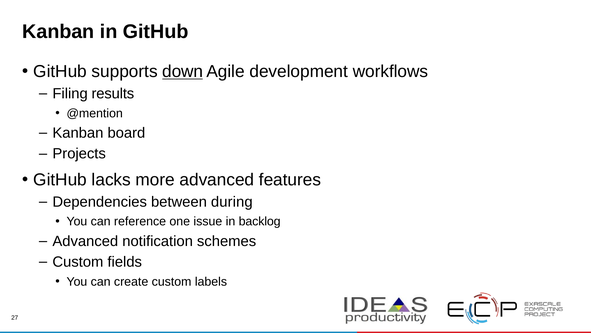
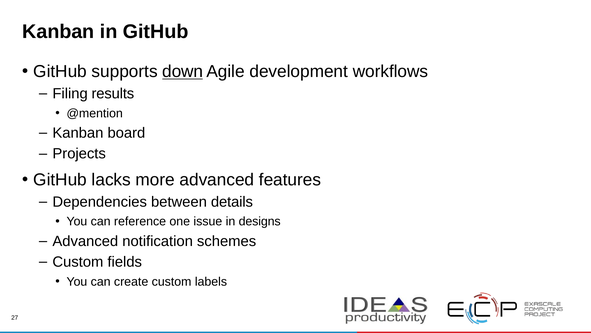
during: during -> details
backlog: backlog -> designs
